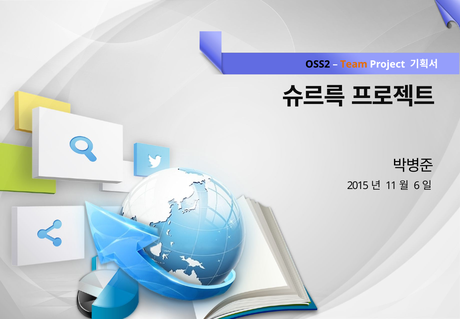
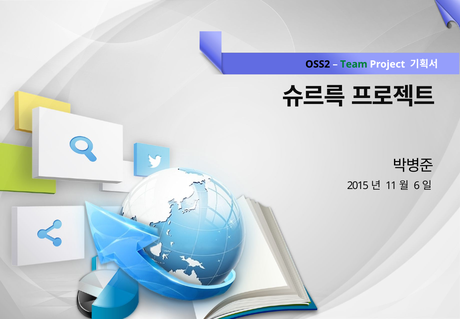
Team colour: orange -> green
